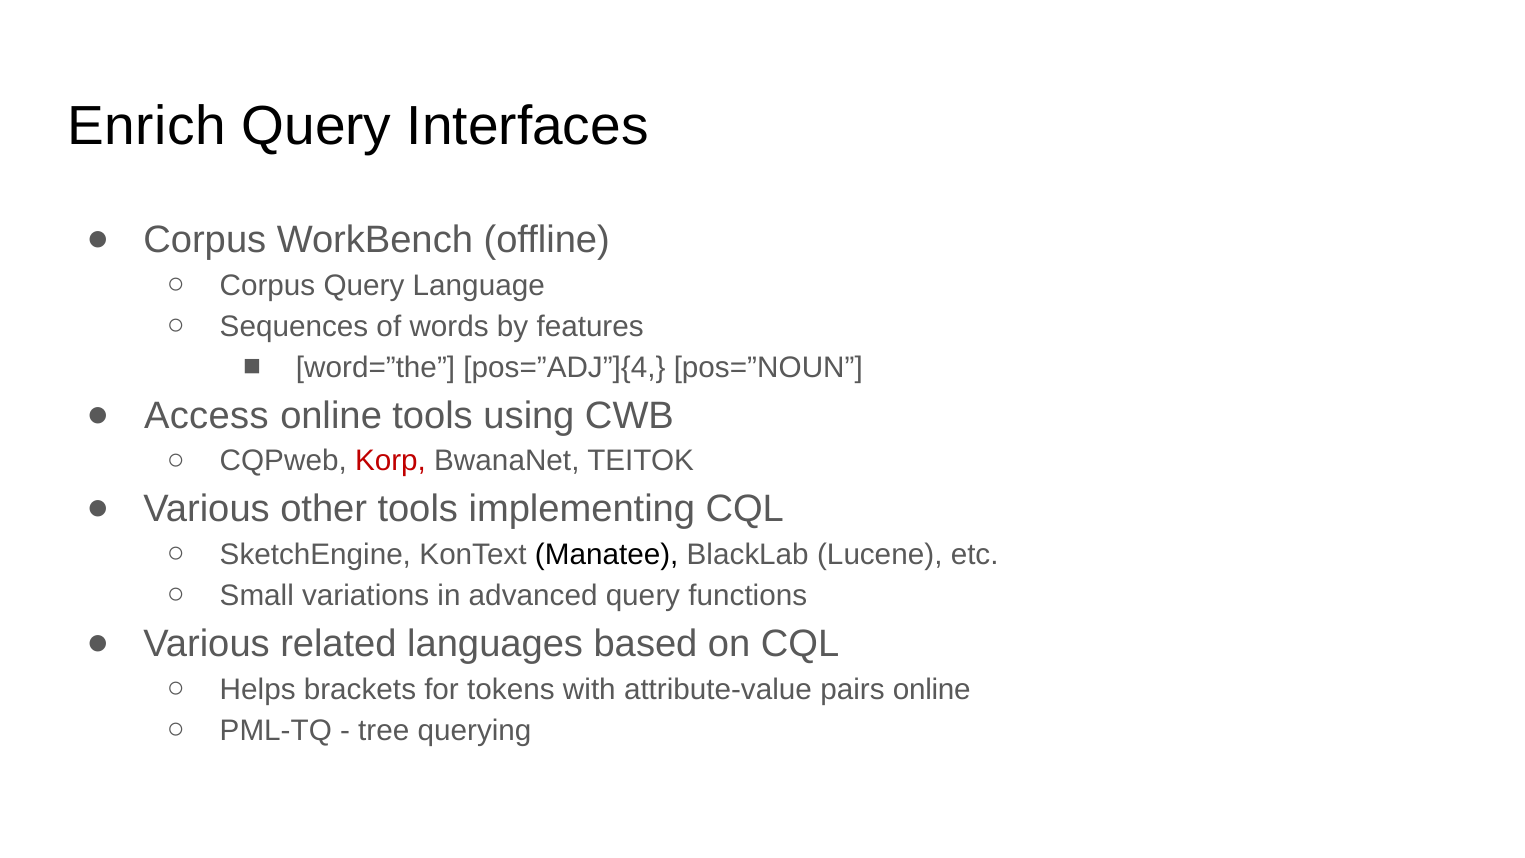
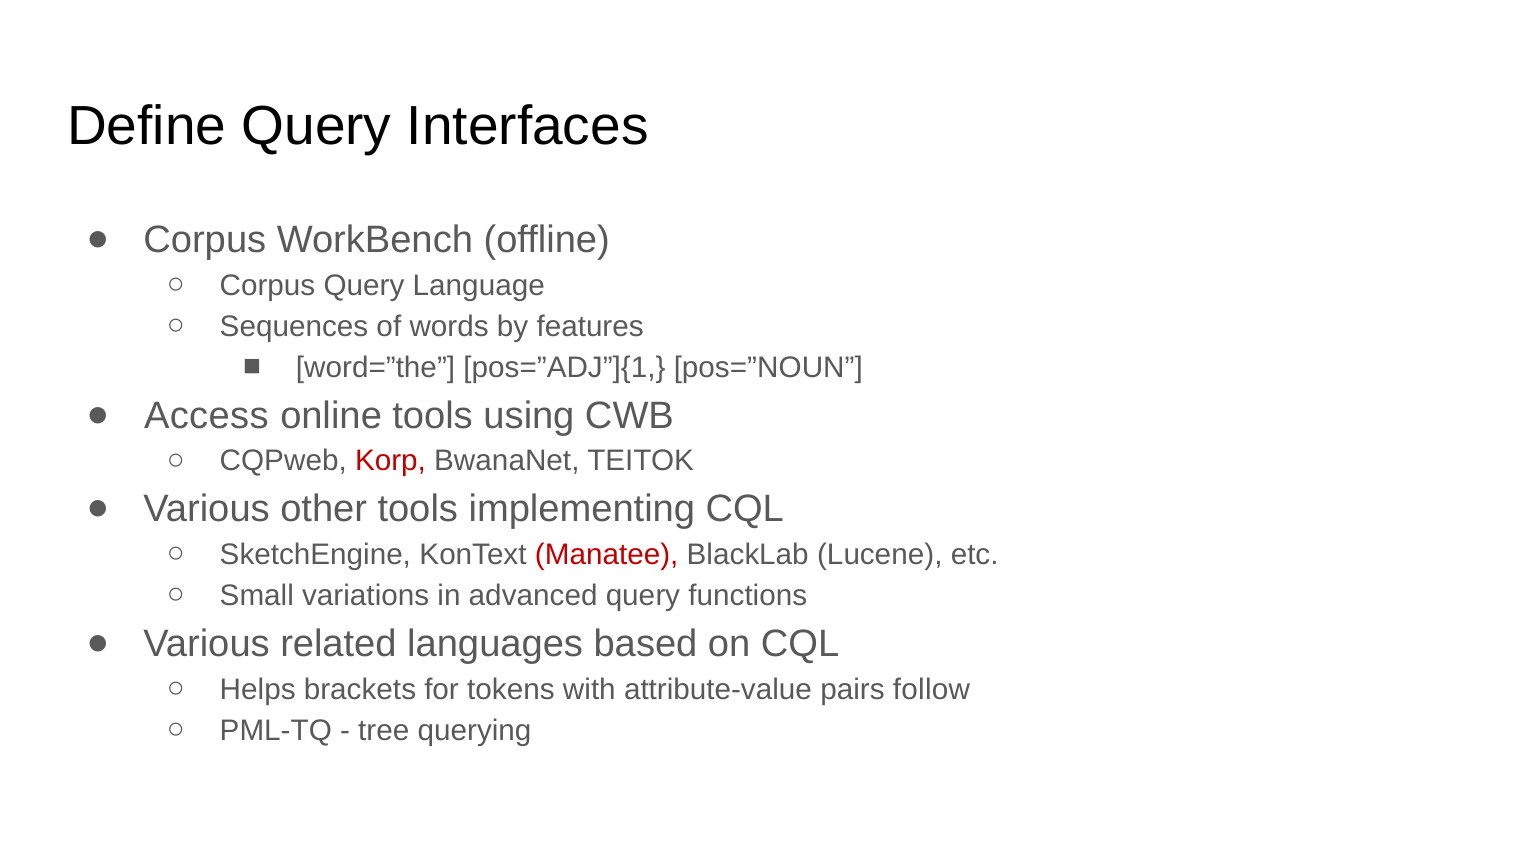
Enrich: Enrich -> Define
pos=”ADJ”]{4: pos=”ADJ”]{4 -> pos=”ADJ”]{1
Manatee colour: black -> red
pairs online: online -> follow
